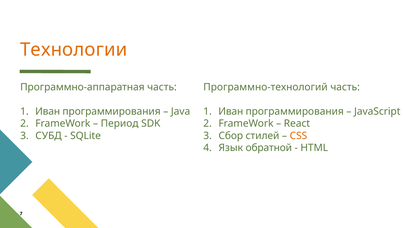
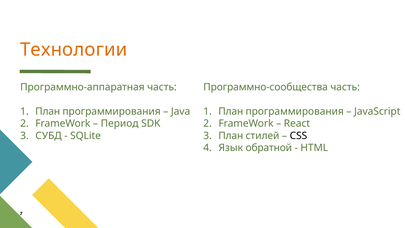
Программно-технологий: Программно-технологий -> Программно-сообщества
Иван at (48, 111): Иван -> План
Иван at (231, 111): Иван -> План
Сбор at (231, 136): Сбор -> План
CSS colour: orange -> black
